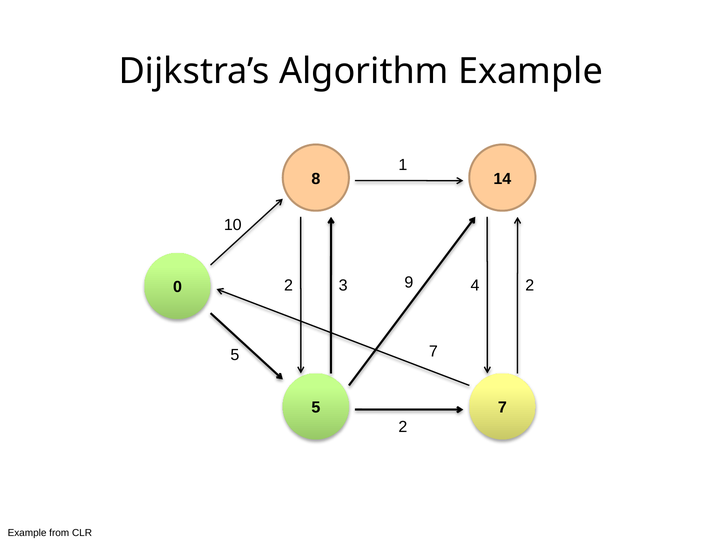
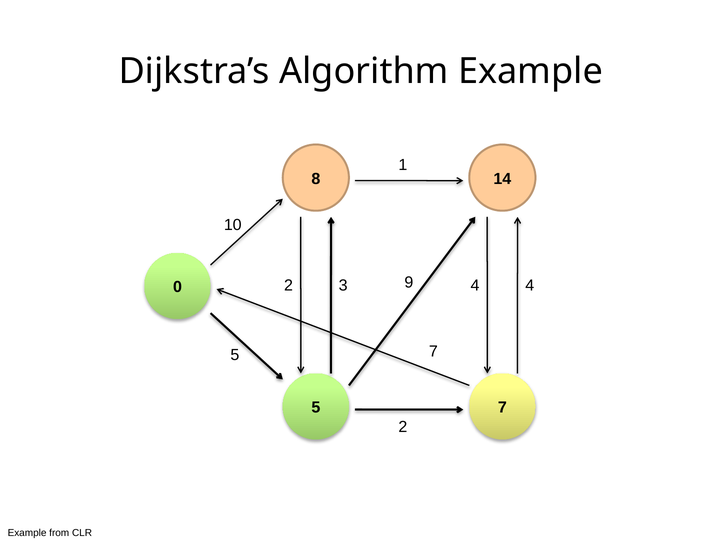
4 2: 2 -> 4
